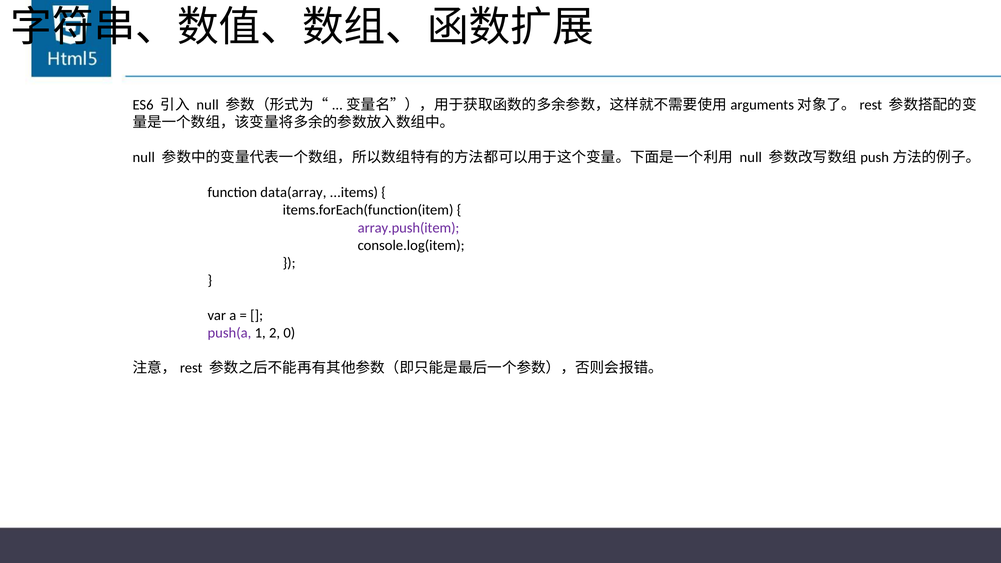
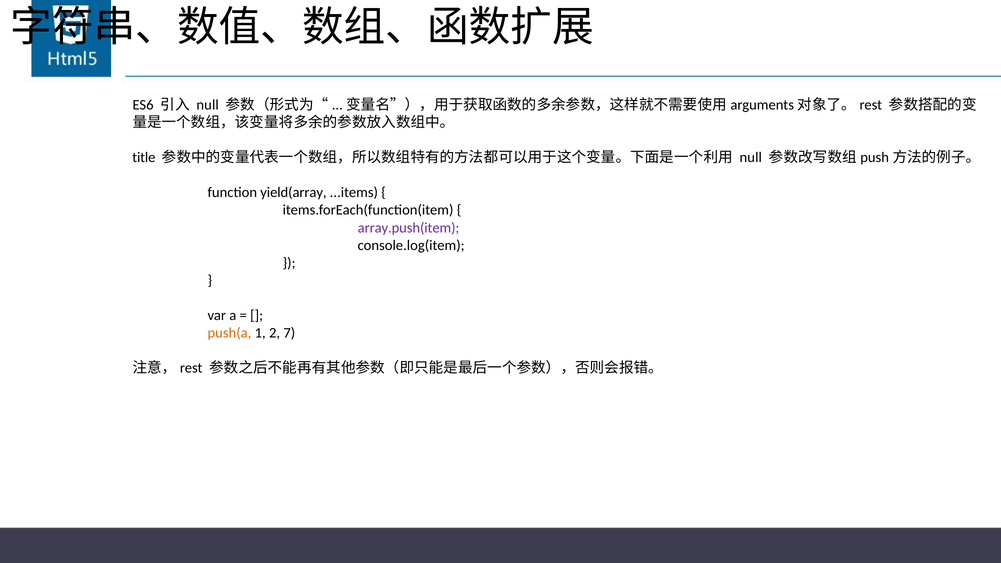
null at (144, 158): null -> title
data(array: data(array -> yield(array
push(a colour: purple -> orange
0: 0 -> 7
